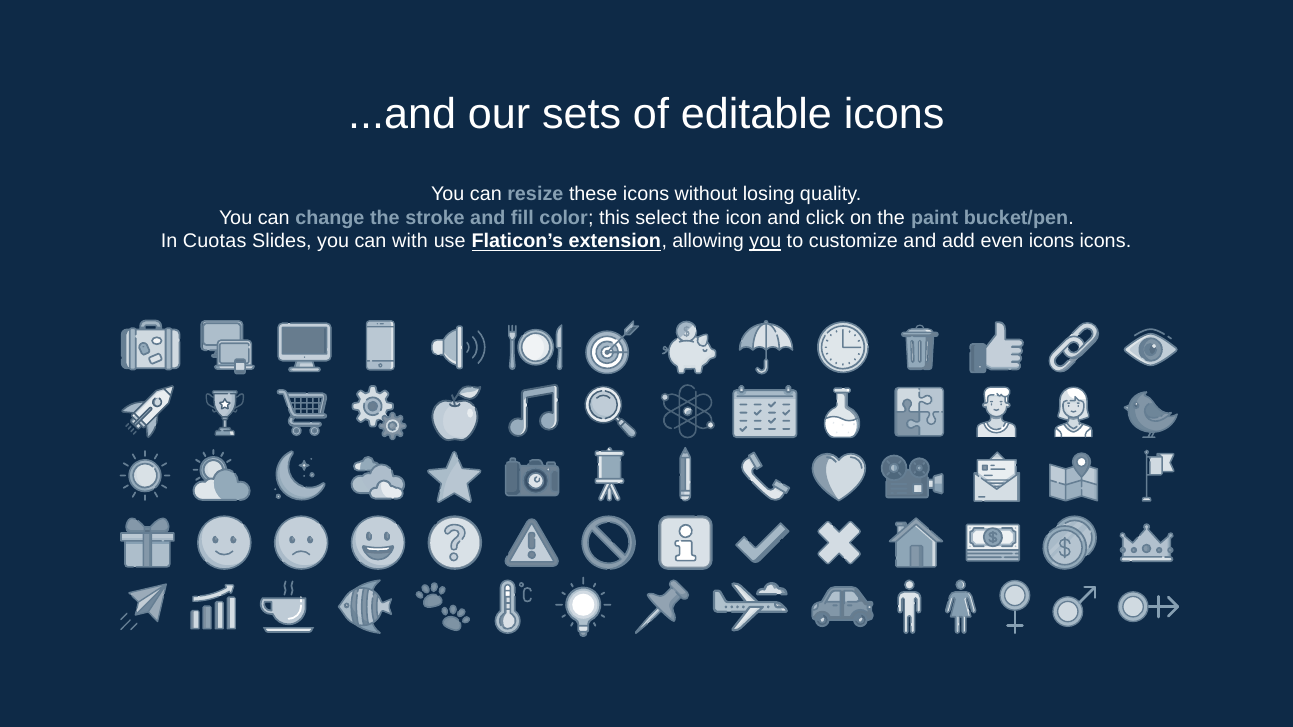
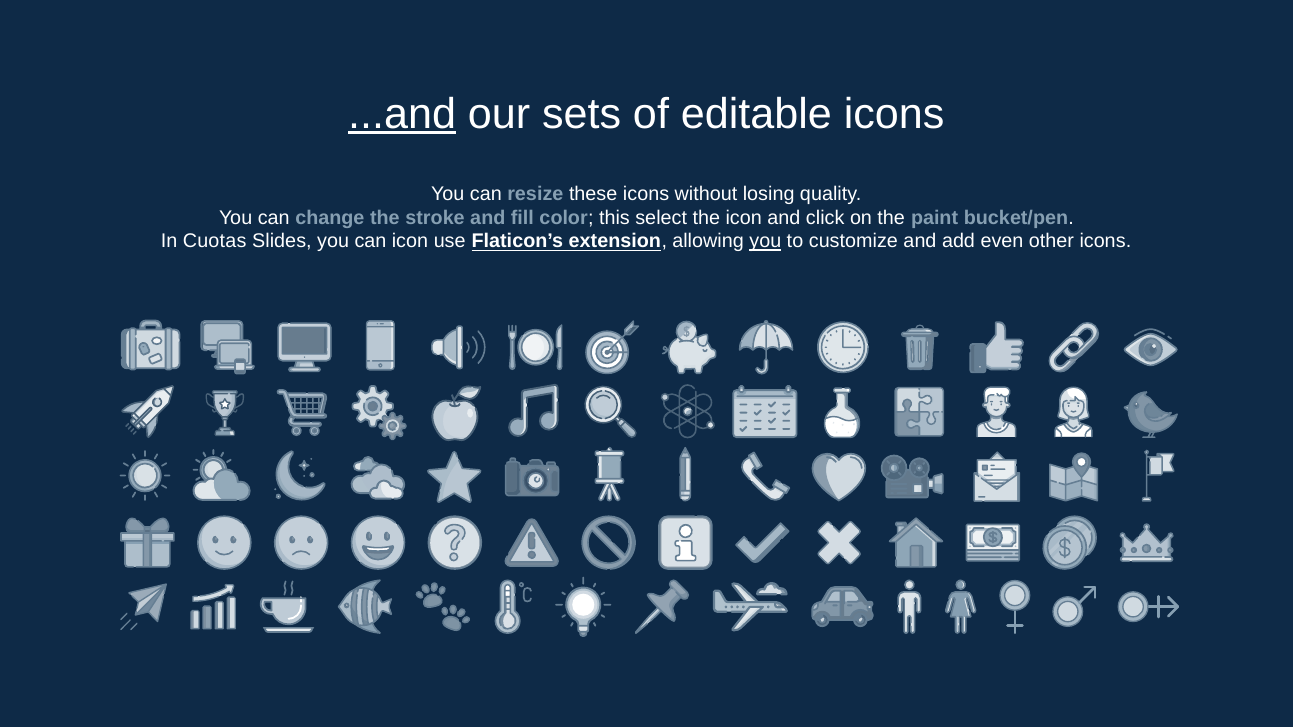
...and underline: none -> present
can with: with -> icon
even icons: icons -> other
